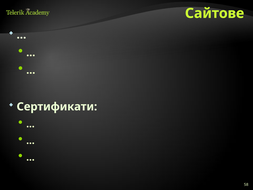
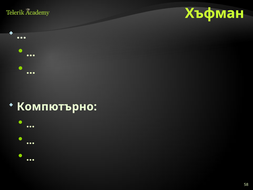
Сайтове: Сайтове -> Хъфман
Сертификати: Сертификати -> Компютърно
